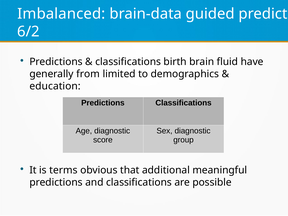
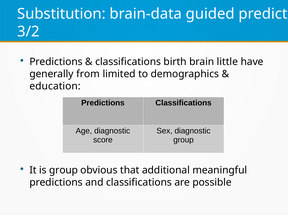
Imbalanced: Imbalanced -> Substitution
6/2: 6/2 -> 3/2
fluid: fluid -> little
is terms: terms -> group
